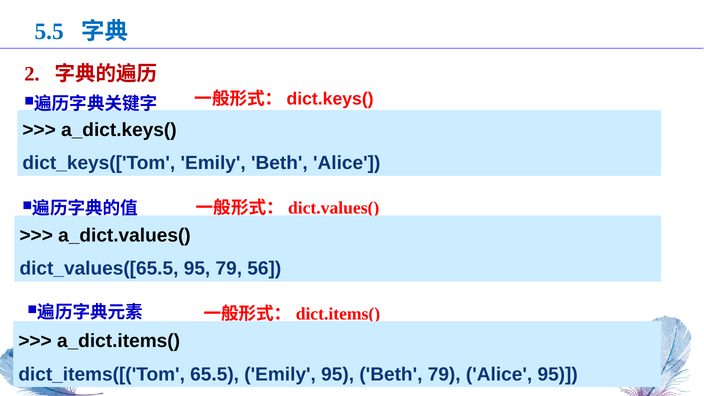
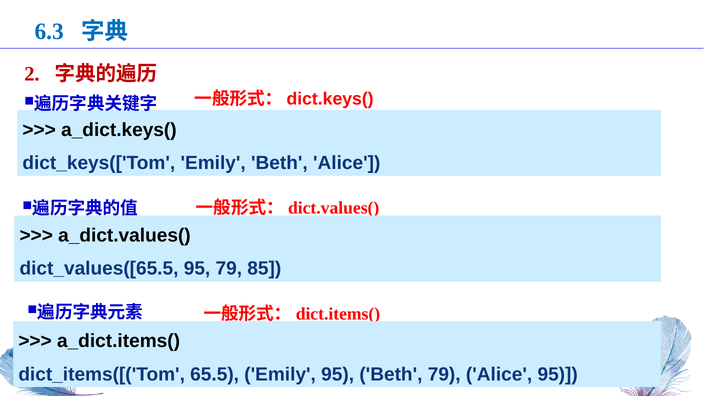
5.5: 5.5 -> 6.3
56: 56 -> 85
